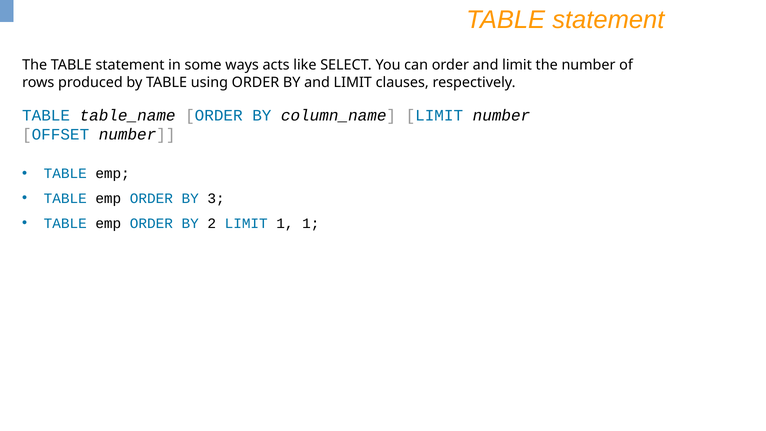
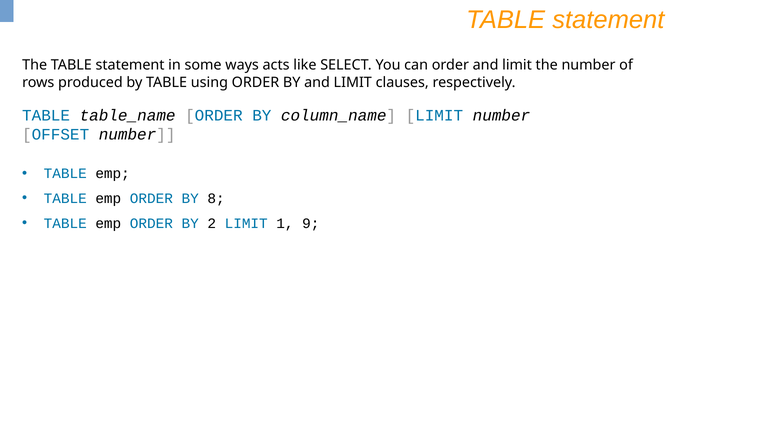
3: 3 -> 8
1 1: 1 -> 9
